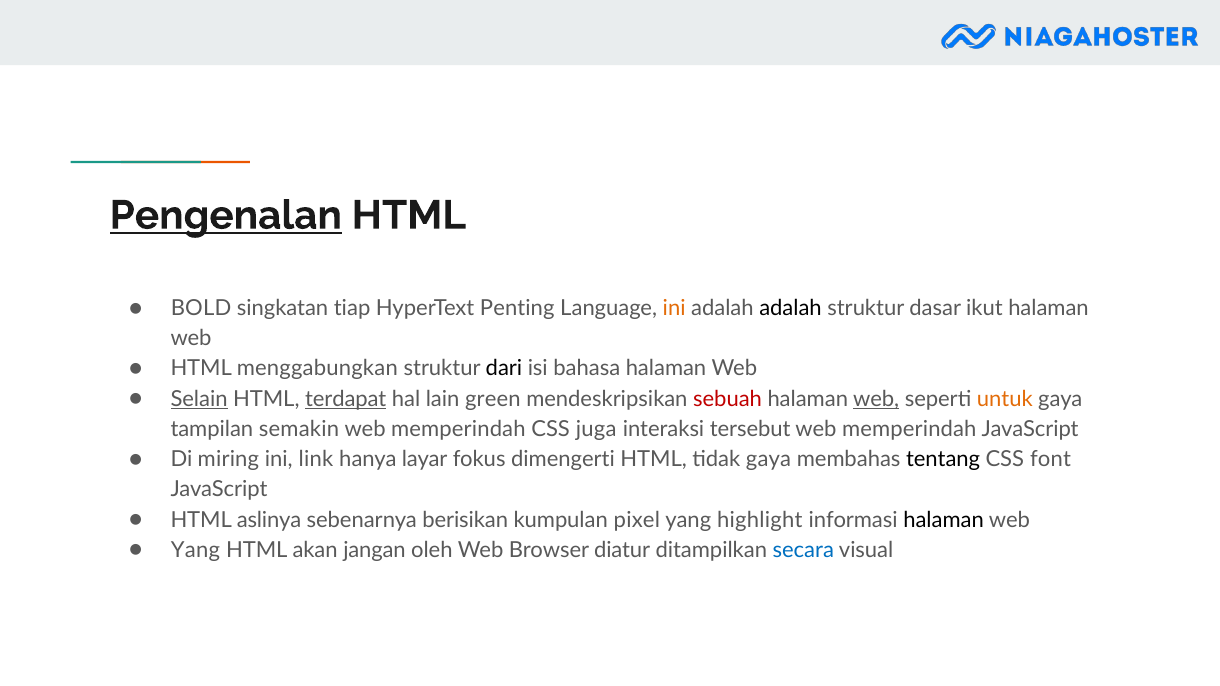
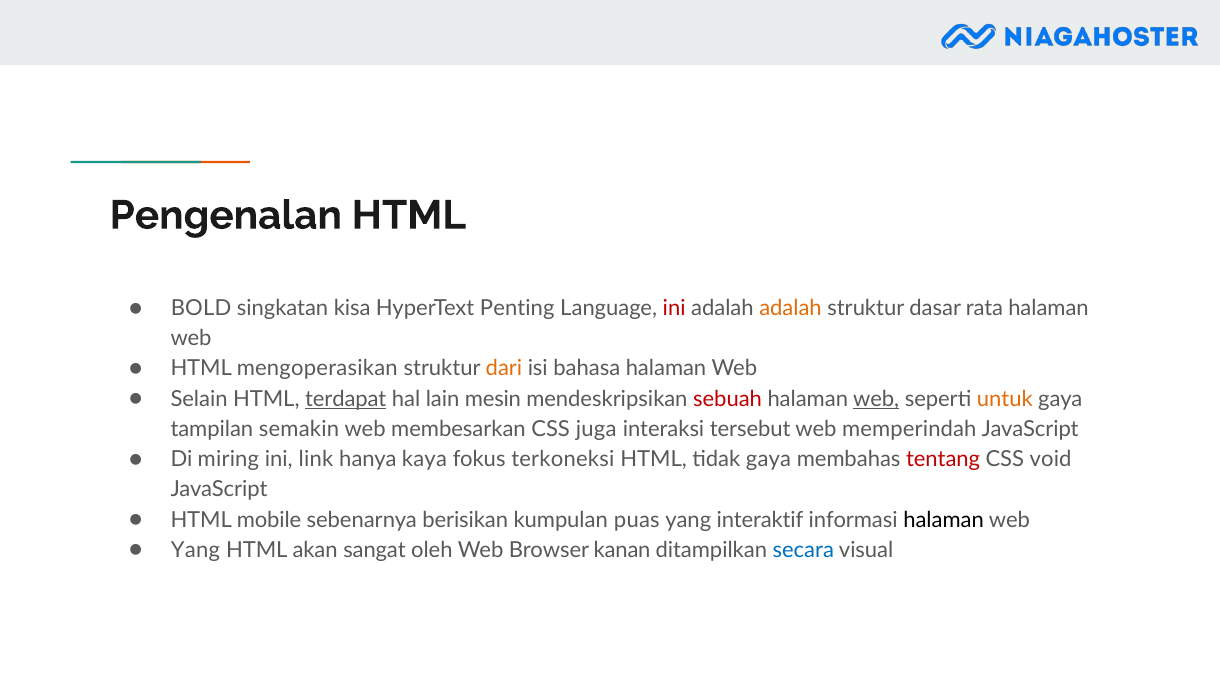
Pengenalan underline: present -> none
tiap: tiap -> kisa
ini at (674, 308) colour: orange -> red
adalah at (791, 308) colour: black -> orange
ikut: ikut -> rata
menggabungkan: menggabungkan -> mengoperasikan
dari colour: black -> orange
Selain underline: present -> none
green: green -> mesin
memperindah at (458, 429): memperindah -> membesarkan
layar: layar -> kaya
dimengerti: dimengerti -> terkoneksi
tentang colour: black -> red
font: font -> void
aslinya: aslinya -> mobile
pixel: pixel -> puas
highlight: highlight -> interaktif
jangan: jangan -> sangat
diatur: diatur -> kanan
